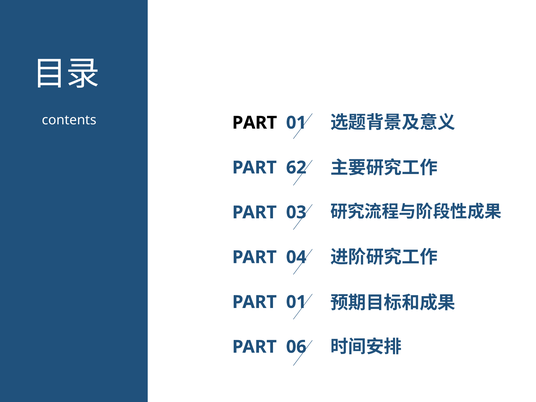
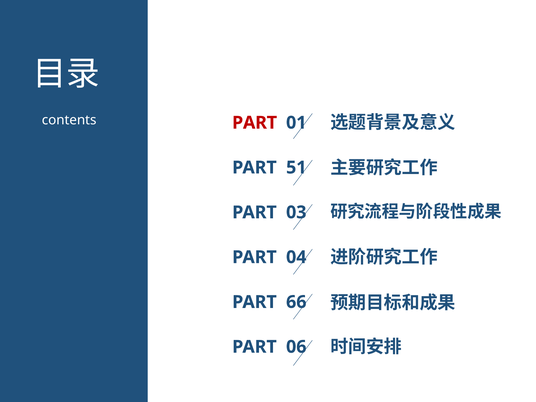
PART at (255, 123) colour: black -> red
62: 62 -> 51
01 at (296, 302): 01 -> 66
